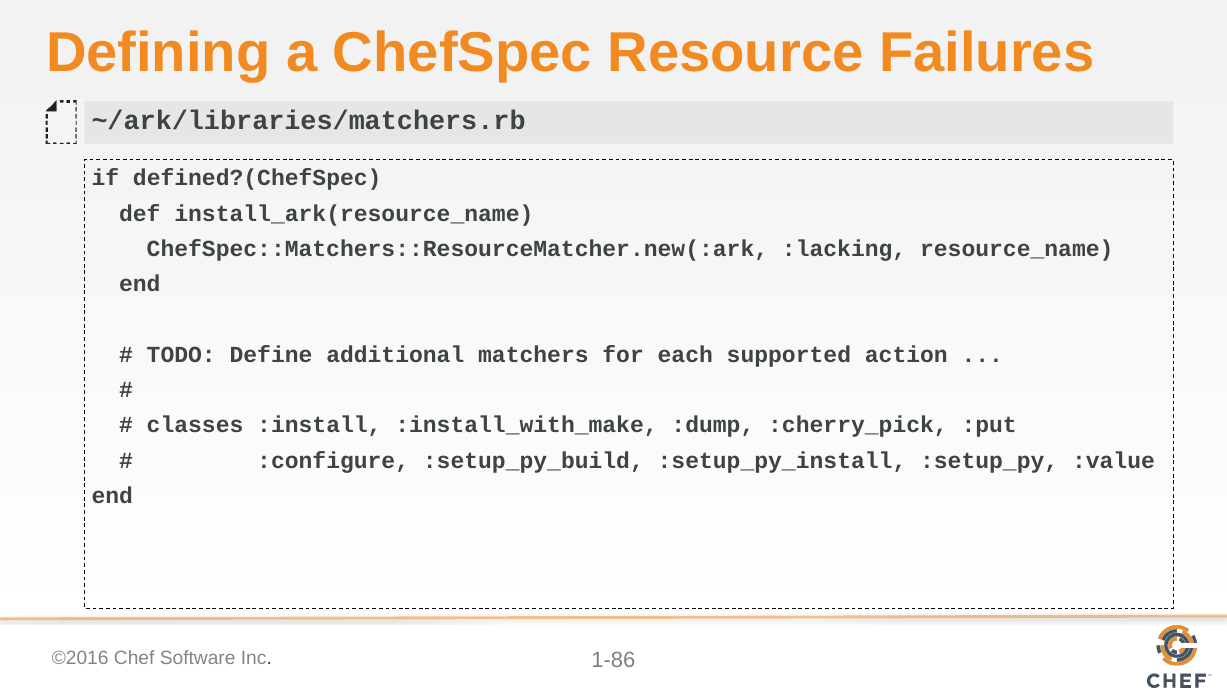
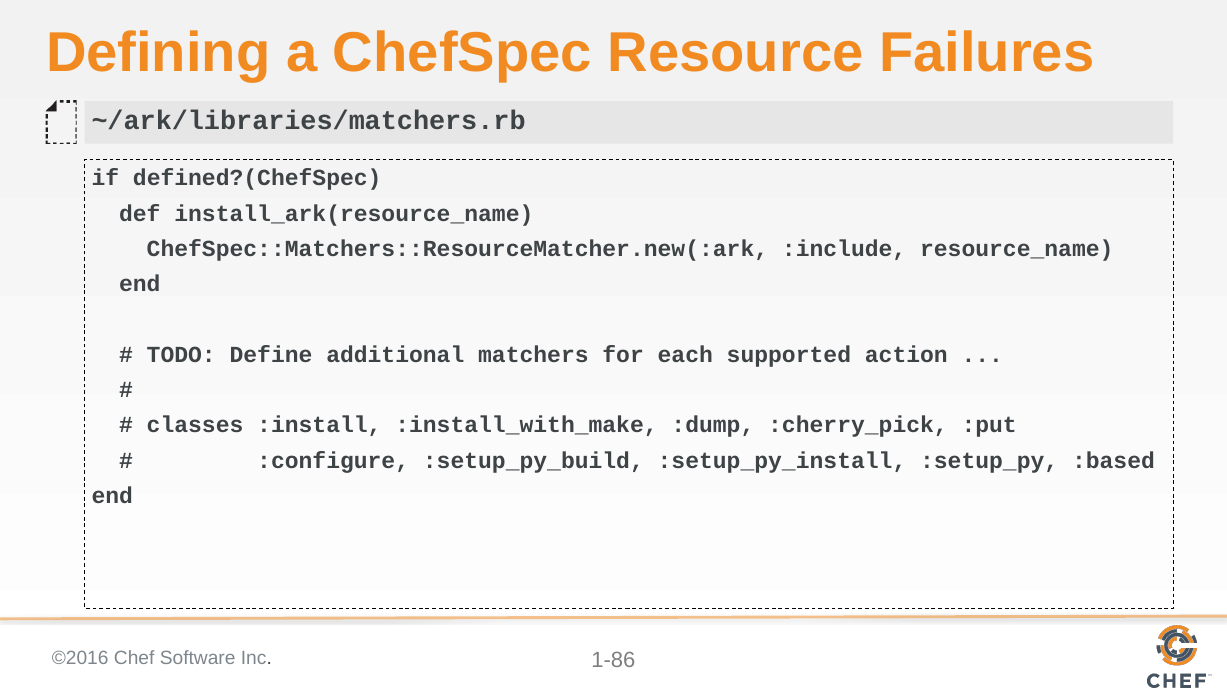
:lacking: :lacking -> :include
:value: :value -> :based
